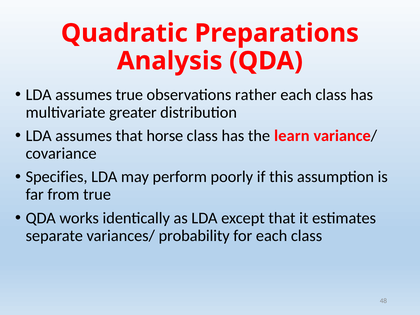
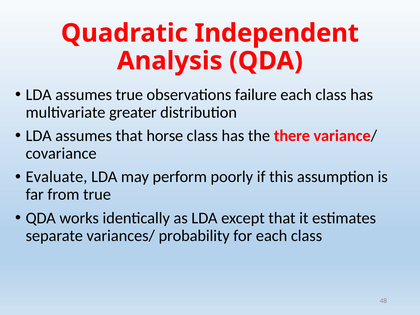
Preparations: Preparations -> Independent
rather: rather -> failure
learn: learn -> there
Specifies: Specifies -> Evaluate
